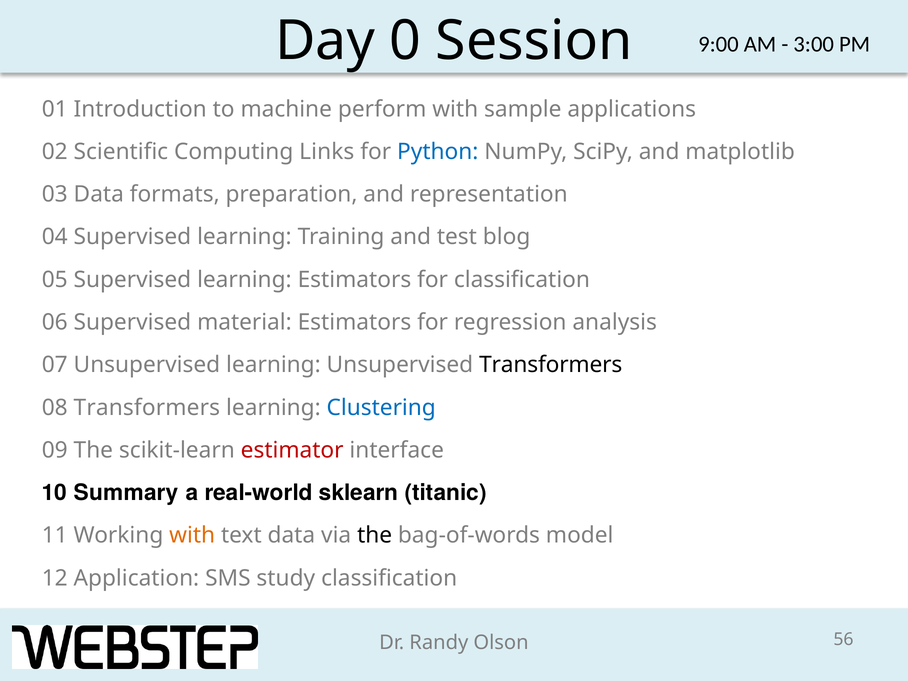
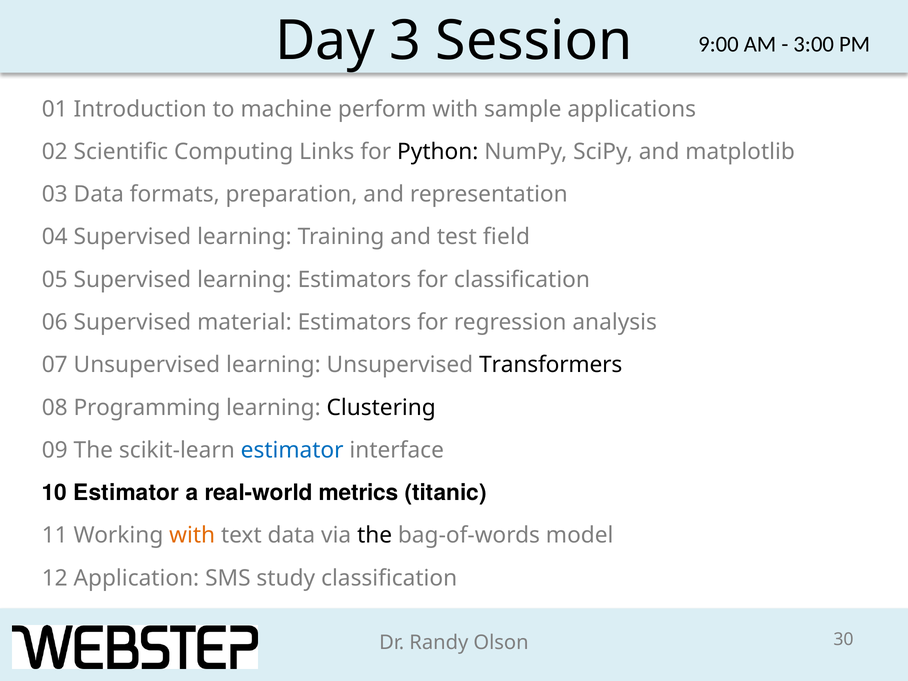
0: 0 -> 3
Python colour: blue -> black
blog: blog -> field
08 Transformers: Transformers -> Programming
Clustering colour: blue -> black
estimator at (292, 450) colour: red -> blue
10 Summary: Summary -> Estimator
sklearn: sklearn -> metrics
56: 56 -> 30
